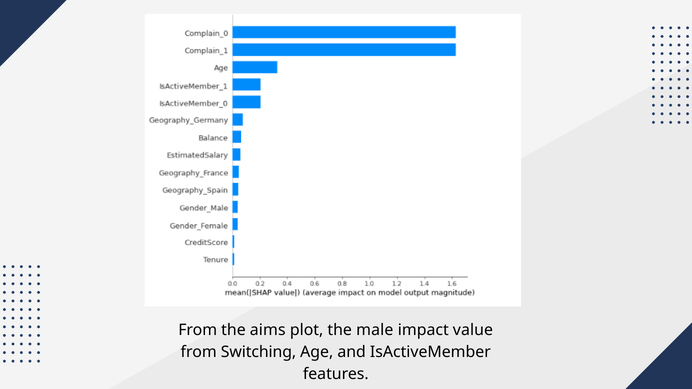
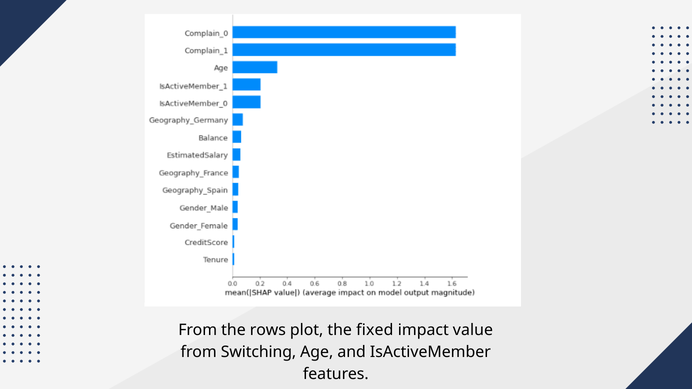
aims: aims -> rows
male: male -> fixed
